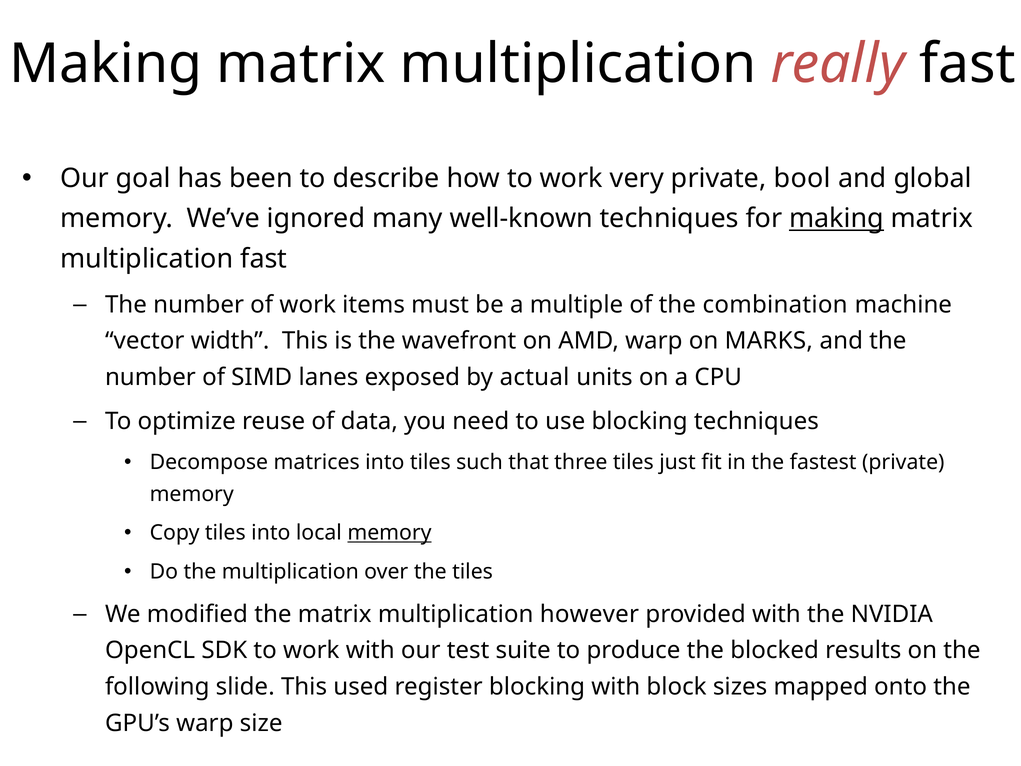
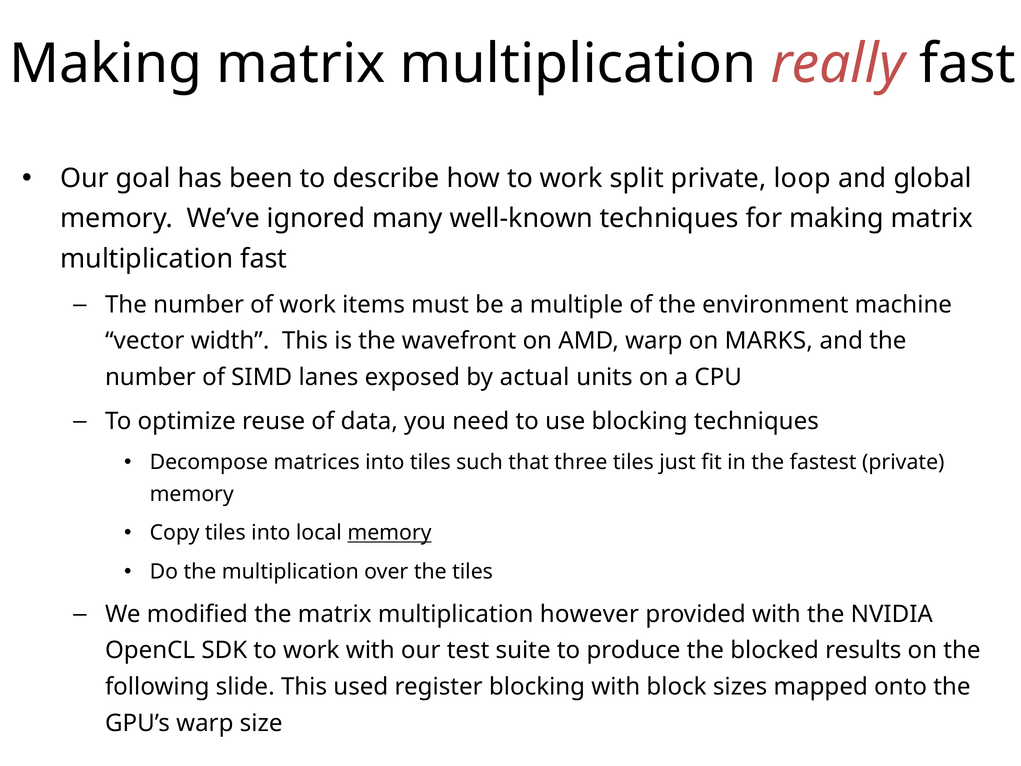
very: very -> split
bool: bool -> loop
making at (836, 218) underline: present -> none
combination: combination -> environment
